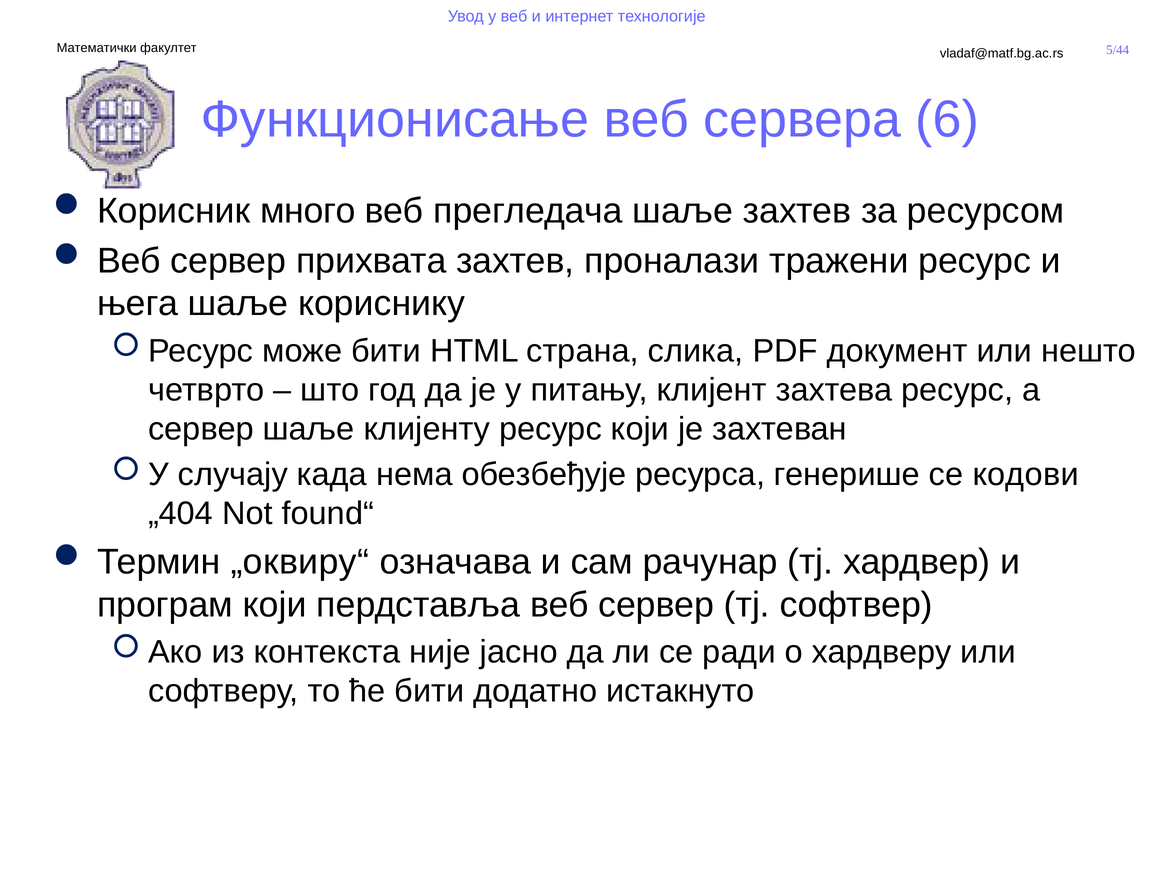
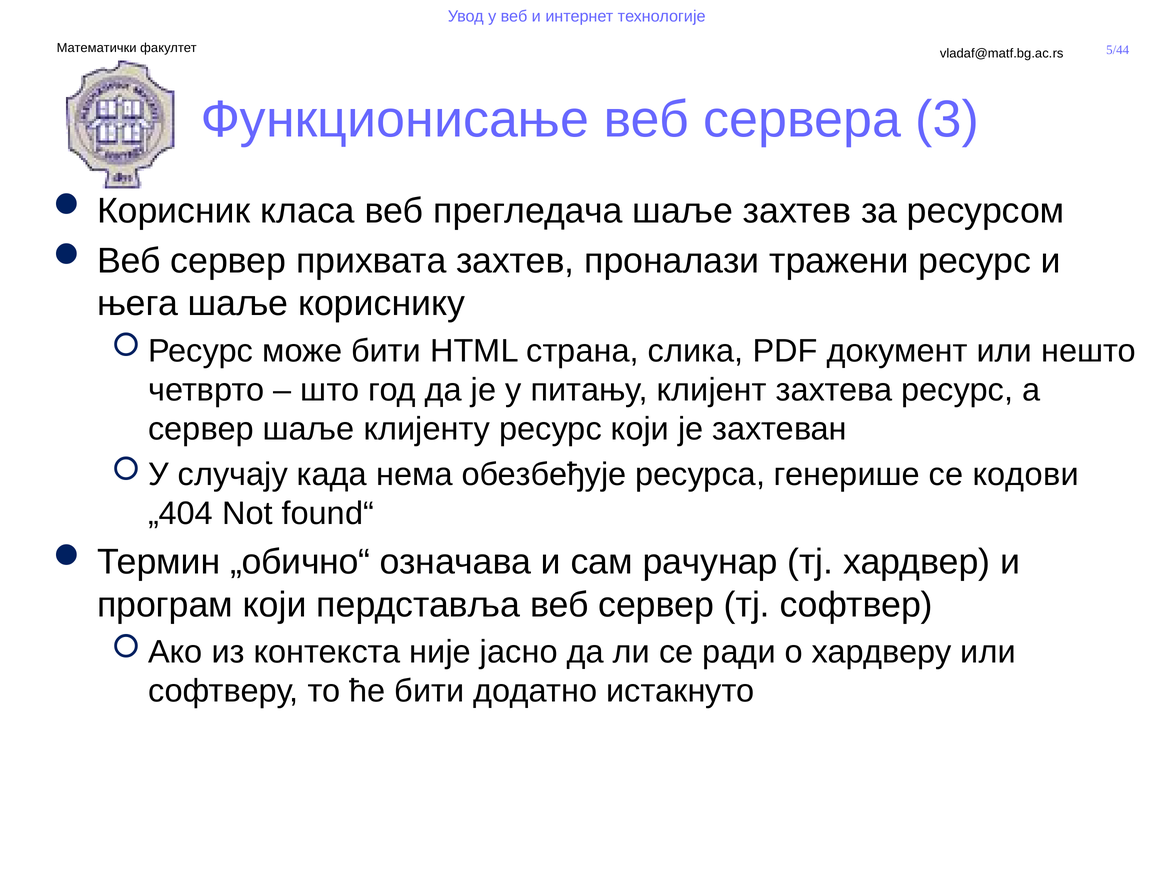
6: 6 -> 3
много: много -> класа
„оквиру“: „оквиру“ -> „обично“
